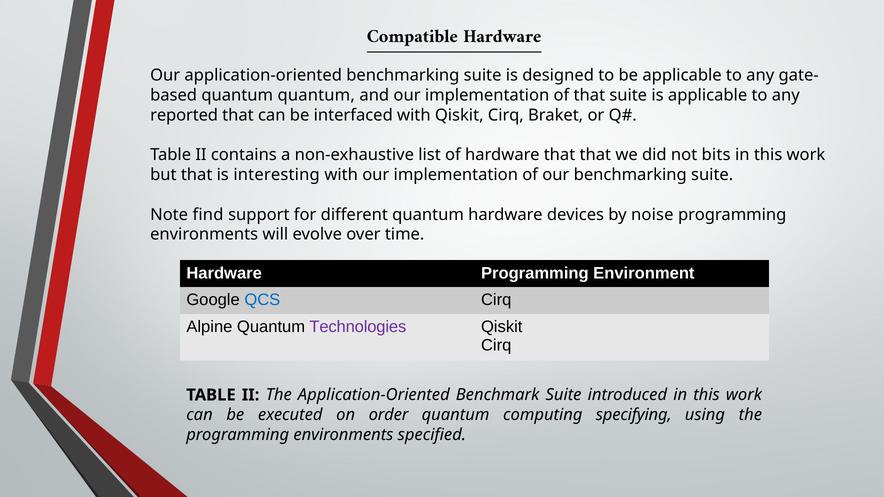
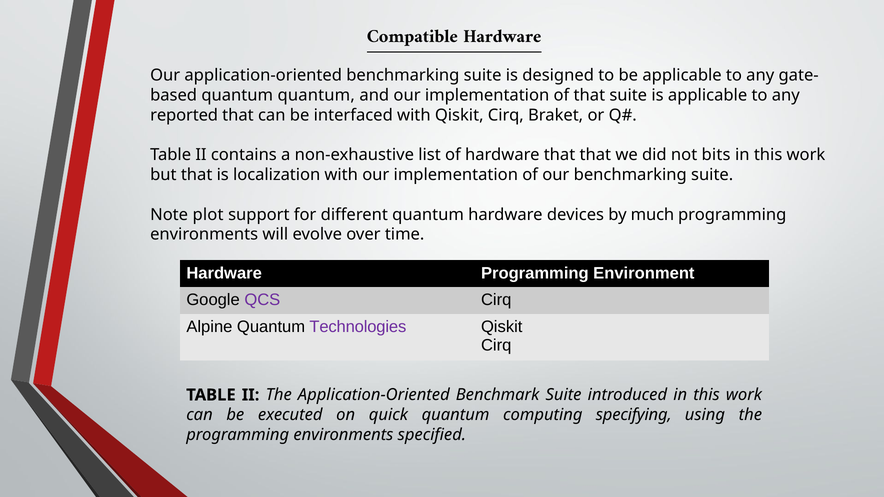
interesting: interesting -> localization
find: find -> plot
noise: noise -> much
QCS colour: blue -> purple
order: order -> quick
